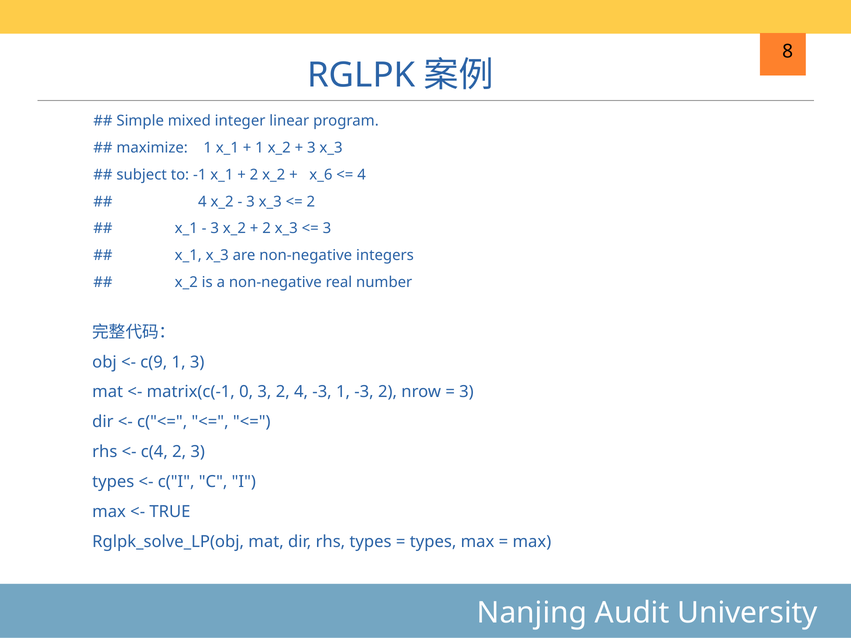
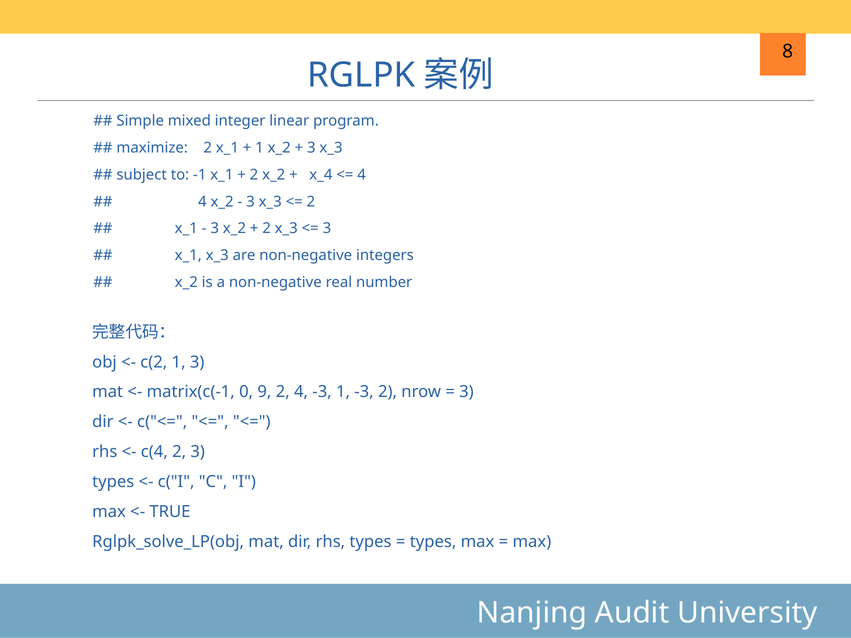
maximize 1: 1 -> 2
x_6: x_6 -> x_4
c(9: c(9 -> c(2
0 3: 3 -> 9
